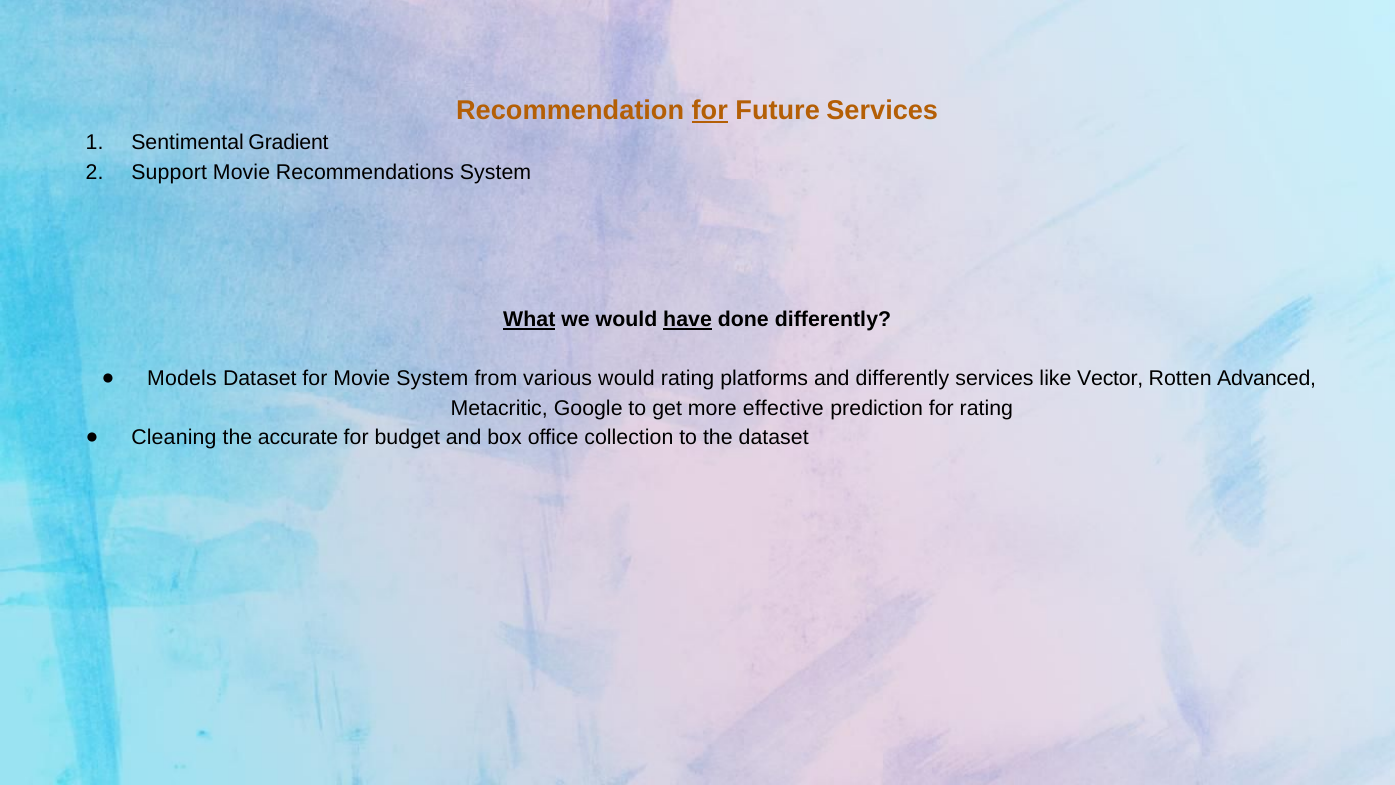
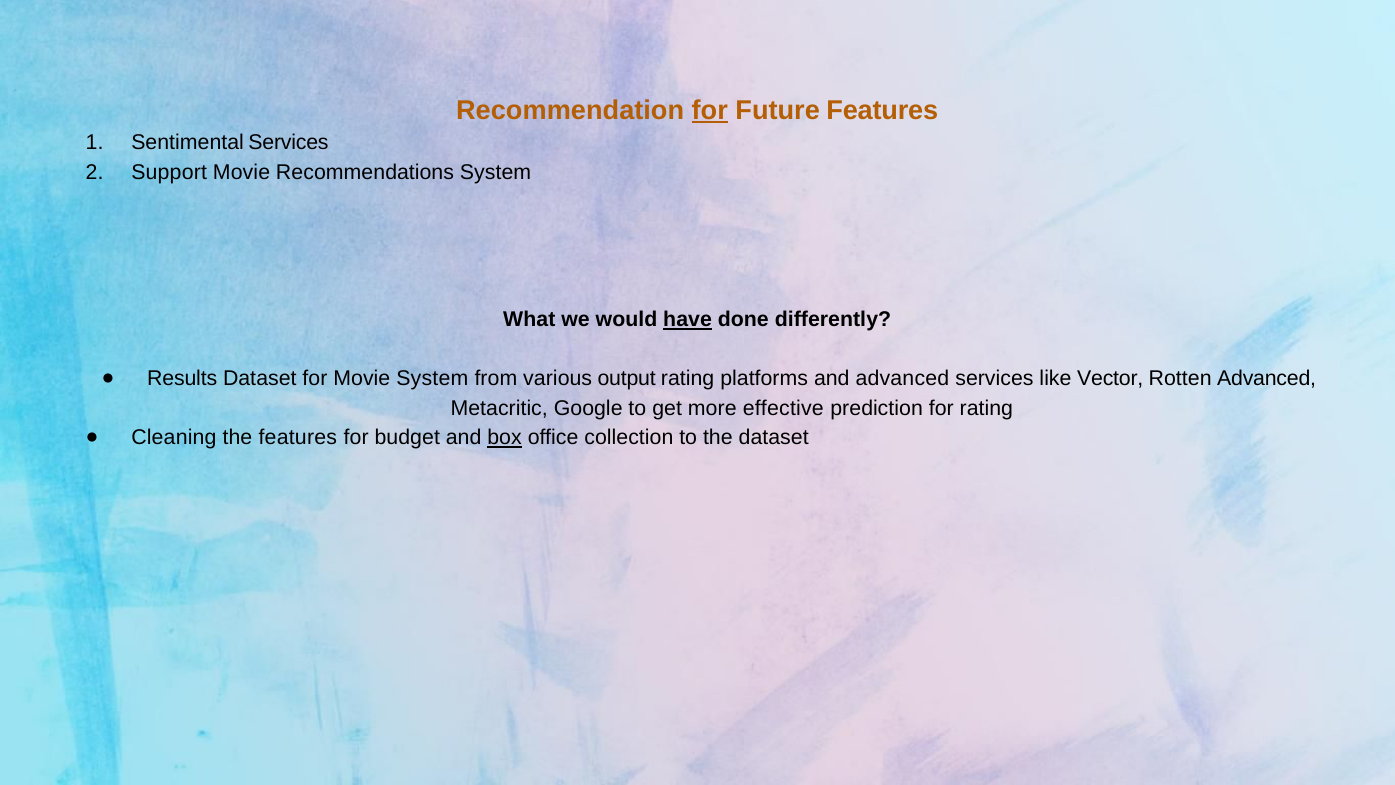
Future Services: Services -> Features
Sentimental Gradient: Gradient -> Services
What underline: present -> none
Models: Models -> Results
various would: would -> output
and differently: differently -> advanced
the accurate: accurate -> features
box underline: none -> present
